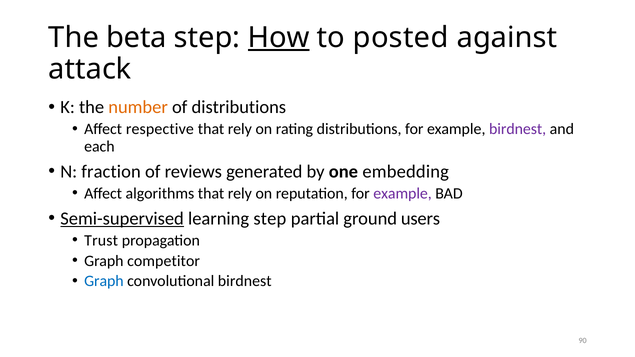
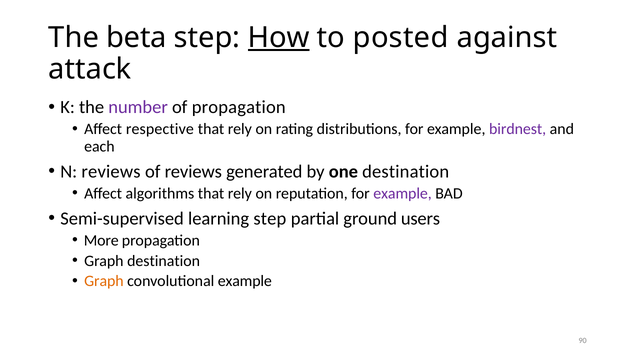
number colour: orange -> purple
of distributions: distributions -> propagation
N fraction: fraction -> reviews
one embedding: embedding -> destination
Semi-supervised underline: present -> none
Trust: Trust -> More
Graph competitor: competitor -> destination
Graph at (104, 281) colour: blue -> orange
convolutional birdnest: birdnest -> example
